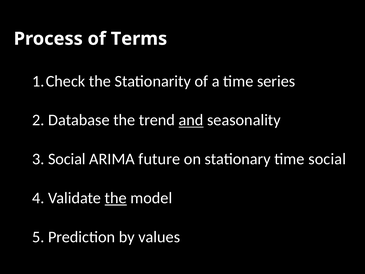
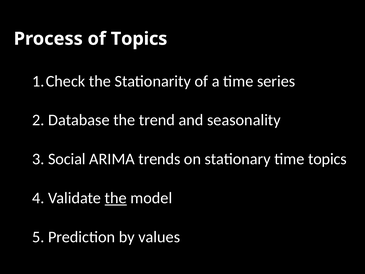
of Terms: Terms -> Topics
and underline: present -> none
future: future -> trends
time social: social -> topics
